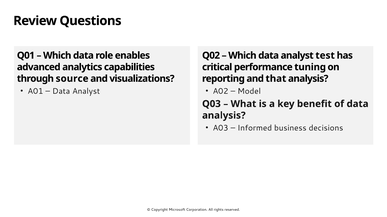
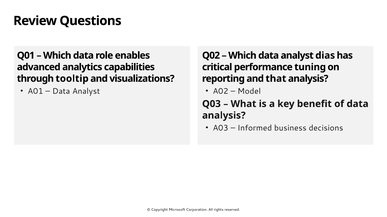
test: test -> dias
source: source -> tooltip
